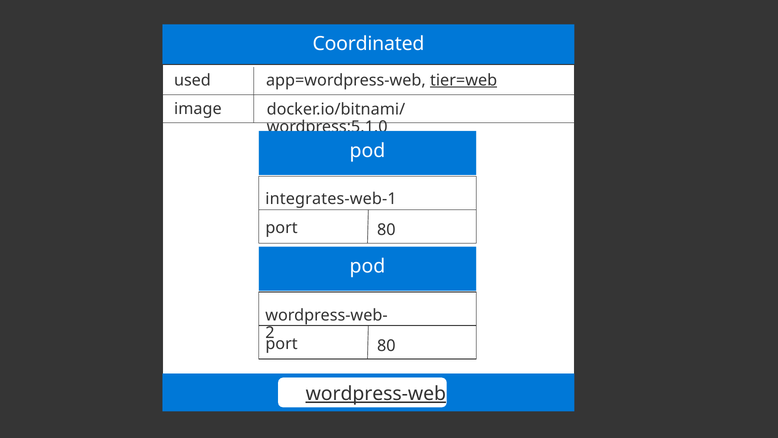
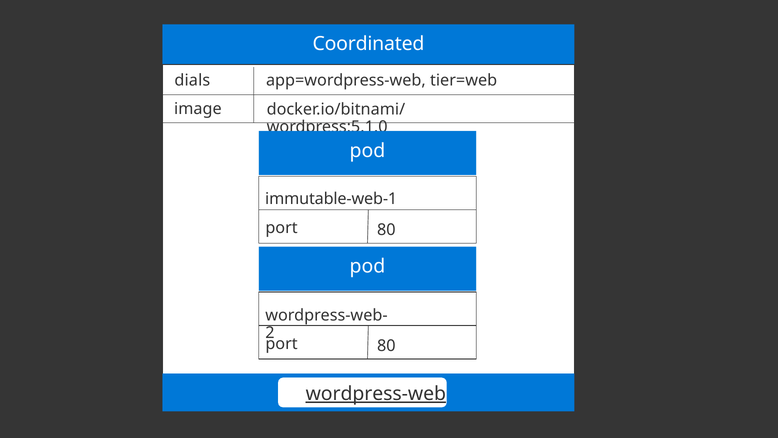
tier=web underline: present -> none
used: used -> dials
integrates-web-1: integrates-web-1 -> immutable-web-1
